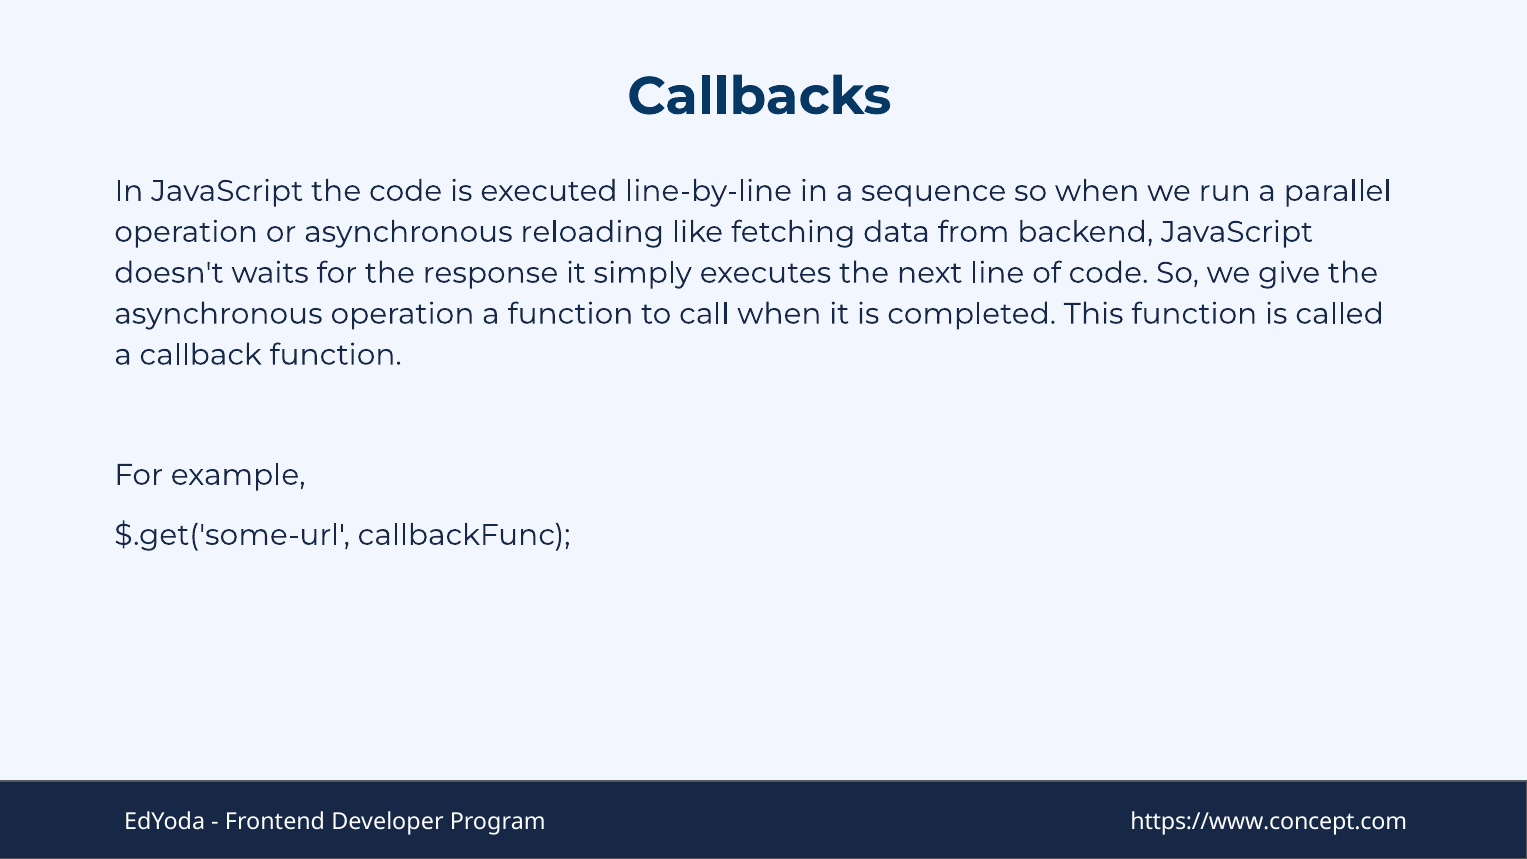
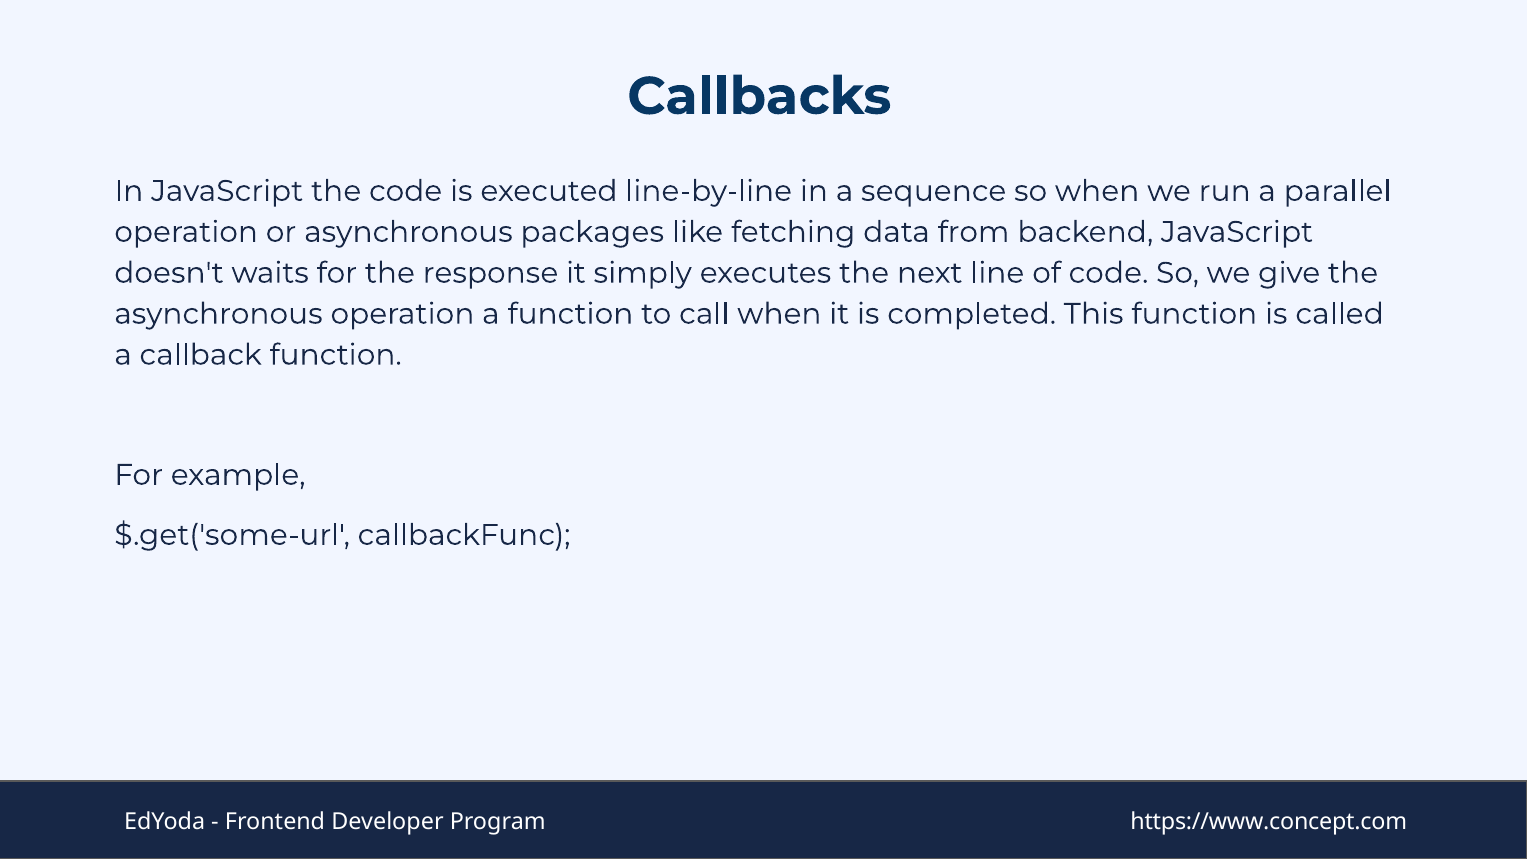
reloading: reloading -> packages
